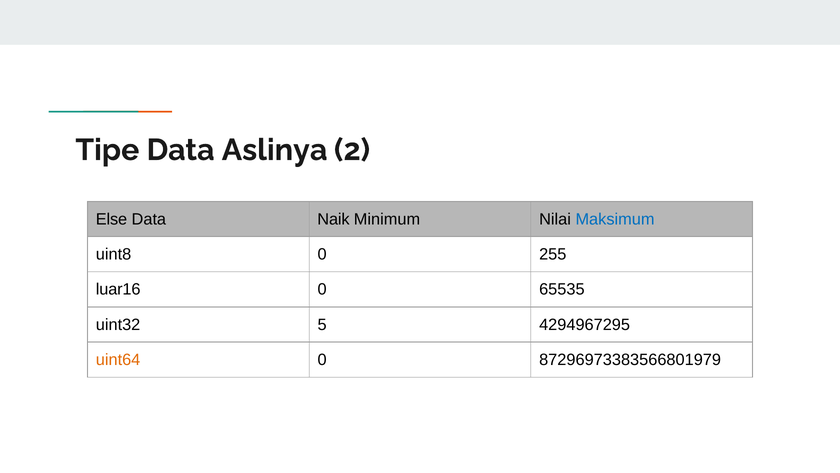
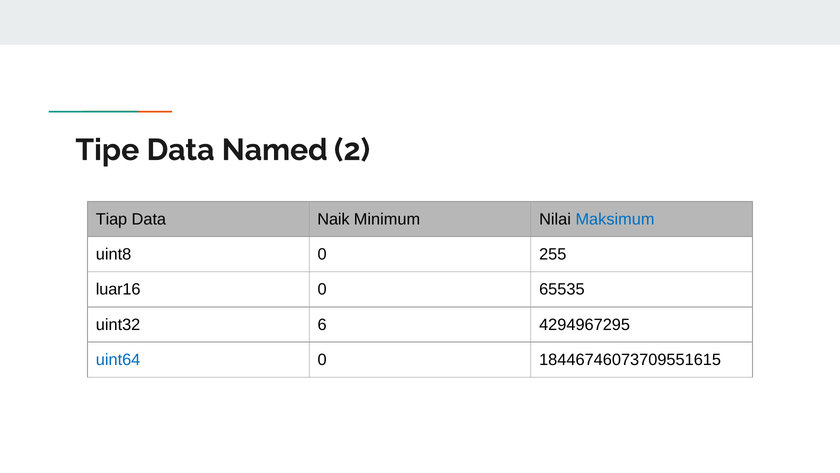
Aslinya: Aslinya -> Named
Else: Else -> Tiap
5: 5 -> 6
uint64 colour: orange -> blue
87296973383566801979: 87296973383566801979 -> 18446746073709551615
